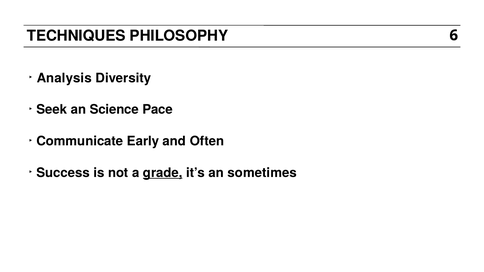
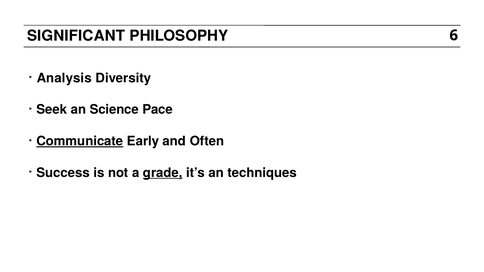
TECHNIQUES: TECHNIQUES -> SIGNIFICANT
Communicate underline: none -> present
sometimes: sometimes -> techniques
